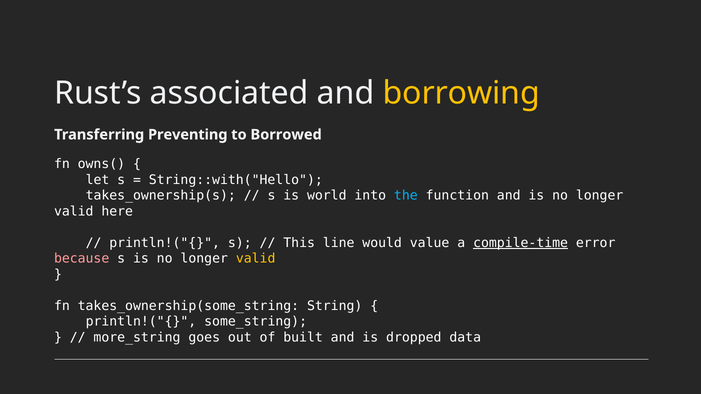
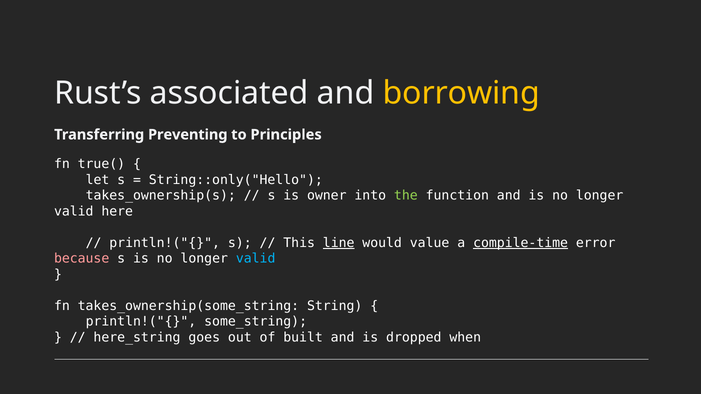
Borrowed: Borrowed -> Principles
owns(: owns( -> true(
String::with("Hello: String::with("Hello -> String::only("Hello
world: world -> owner
the colour: light blue -> light green
line underline: none -> present
valid at (256, 259) colour: yellow -> light blue
more_string: more_string -> here_string
data: data -> when
